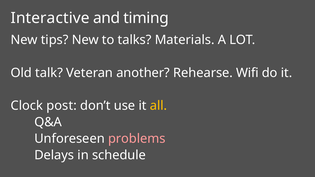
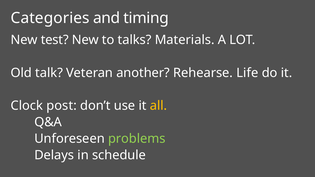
Interactive: Interactive -> Categories
tips: tips -> test
Wifi: Wifi -> Life
problems colour: pink -> light green
